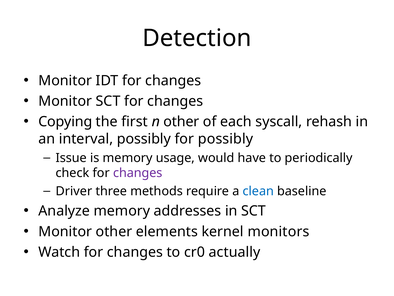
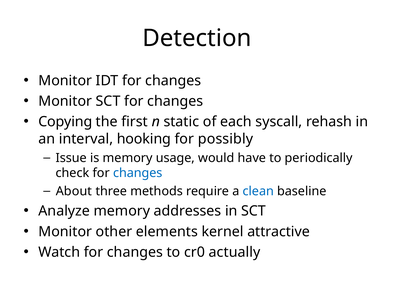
n other: other -> static
interval possibly: possibly -> hooking
changes at (138, 173) colour: purple -> blue
Driver: Driver -> About
monitors: monitors -> attractive
